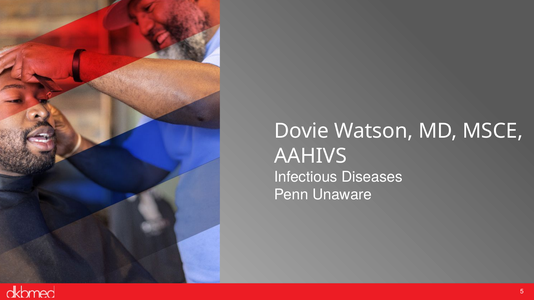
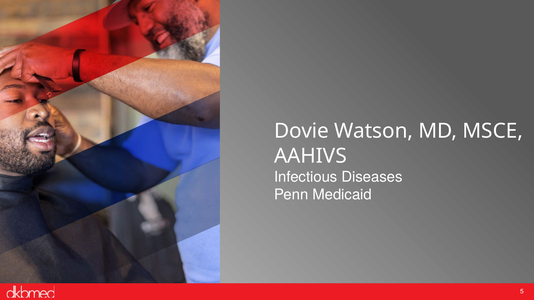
Unaware: Unaware -> Medicaid
